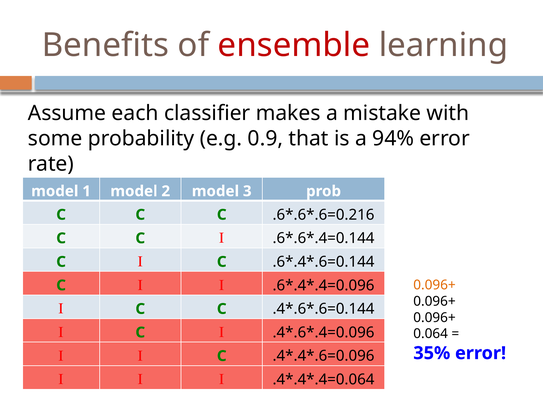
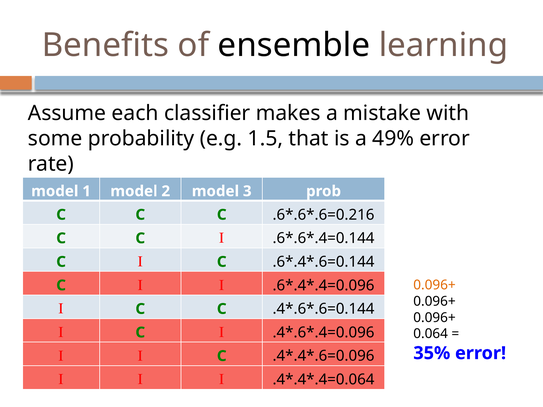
ensemble colour: red -> black
0.9: 0.9 -> 1.5
94%: 94% -> 49%
